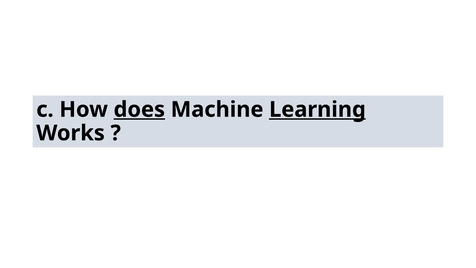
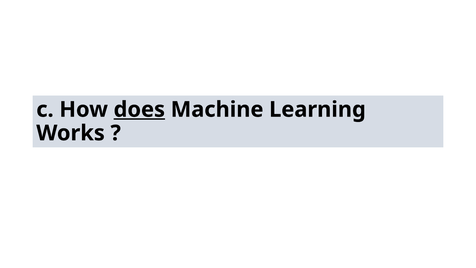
Learning underline: present -> none
